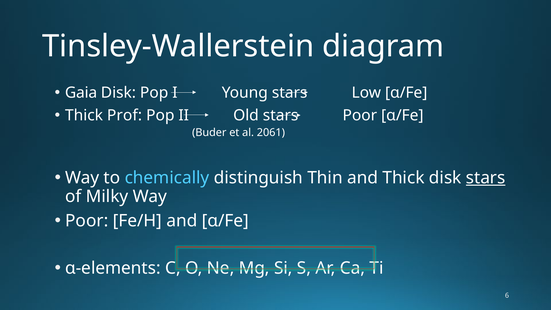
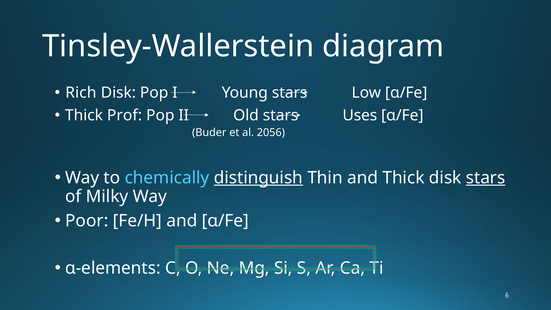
Gaia: Gaia -> Rich
stars Poor: Poor -> Uses
2061: 2061 -> 2056
distinguish underline: none -> present
